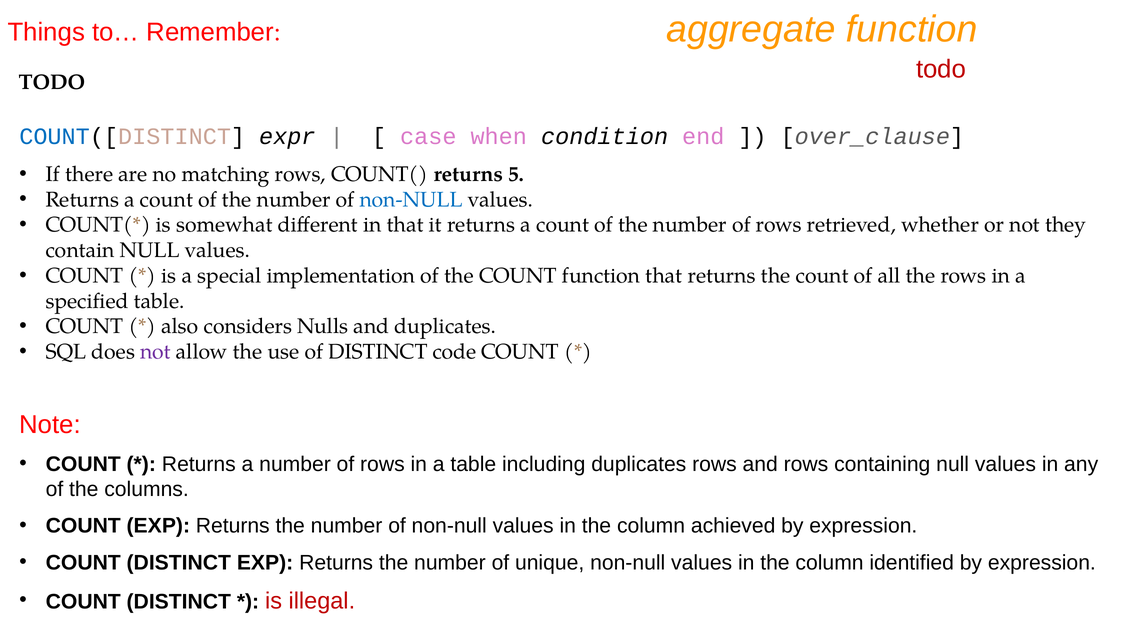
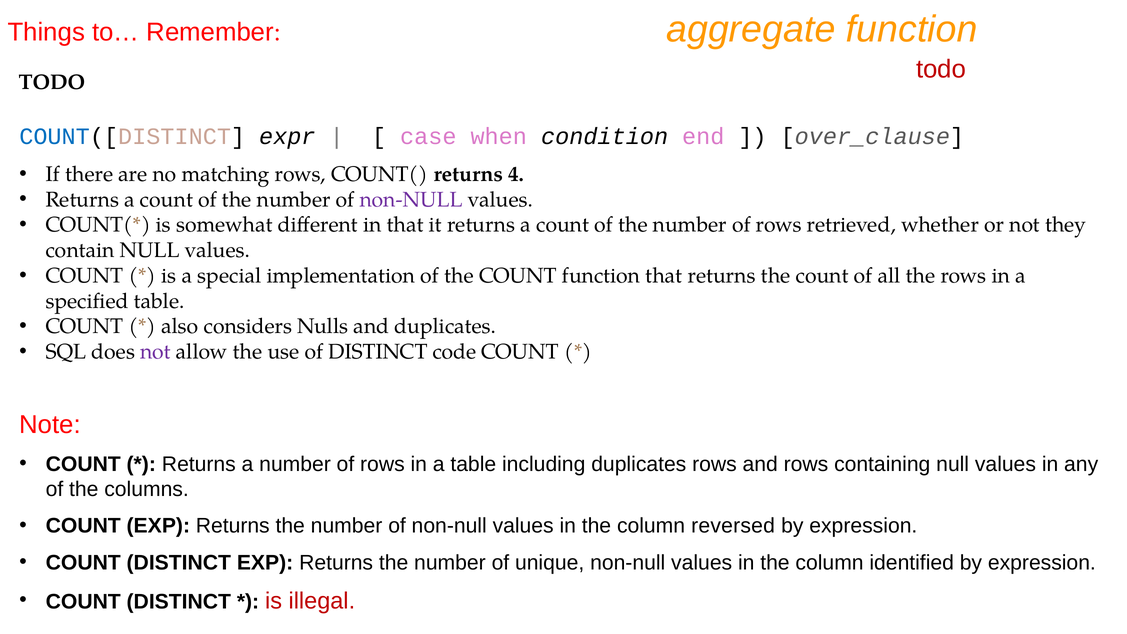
5: 5 -> 4
non-NULL at (411, 200) colour: blue -> purple
achieved: achieved -> reversed
